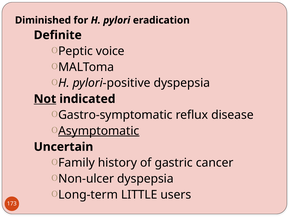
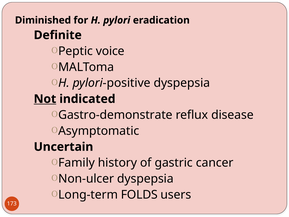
Gastro-symptomatic: Gastro-symptomatic -> Gastro-demonstrate
Asymptomatic underline: present -> none
LITTLE: LITTLE -> FOLDS
